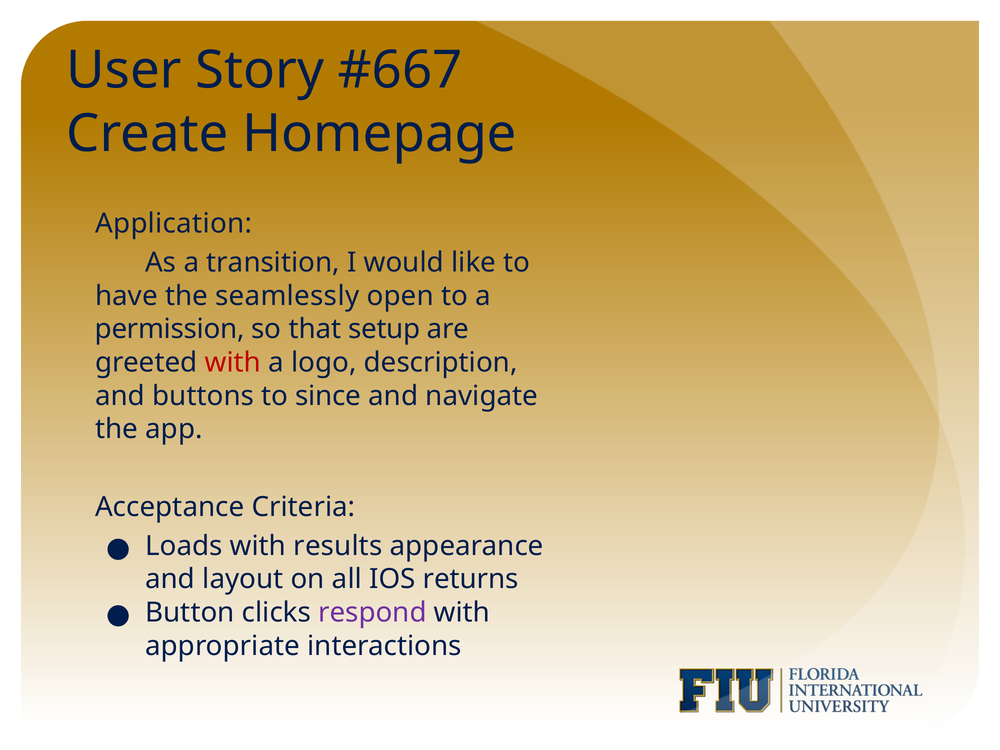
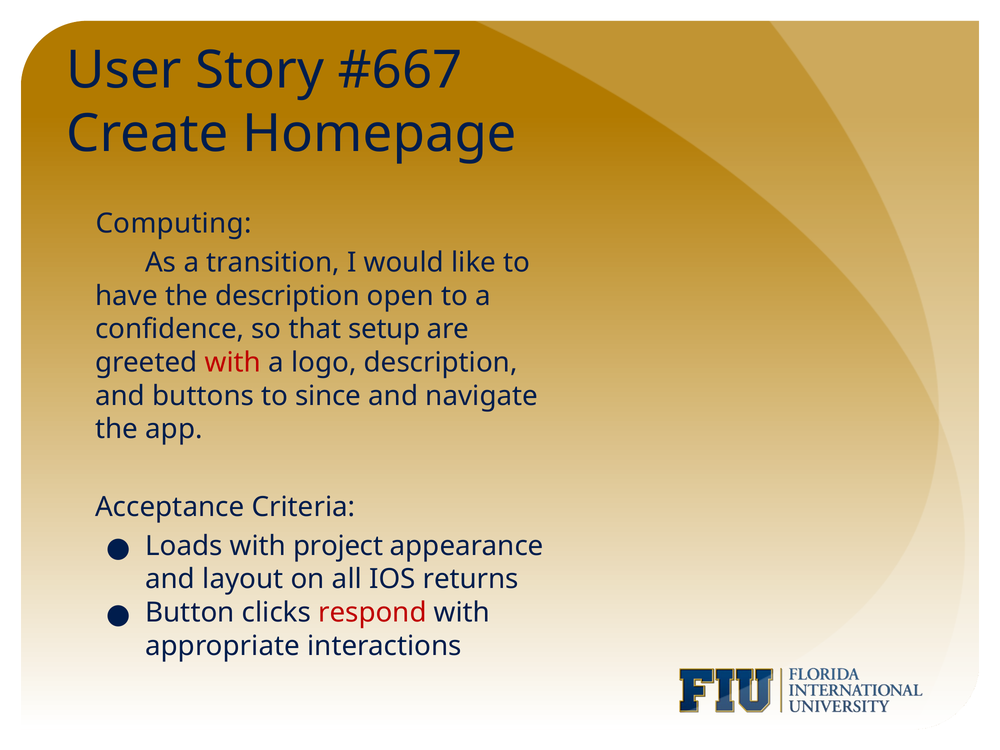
Application: Application -> Computing
the seamlessly: seamlessly -> description
permission: permission -> confidence
results: results -> project
respond colour: purple -> red
